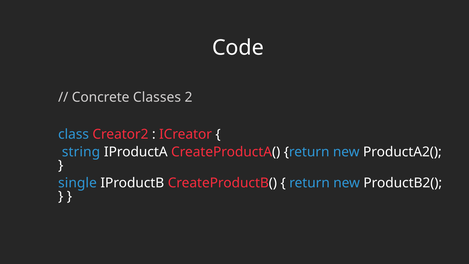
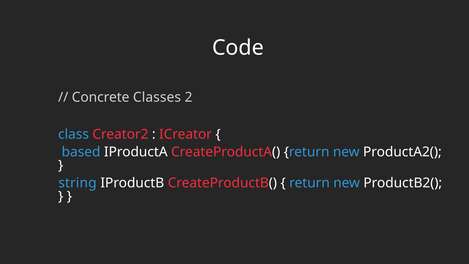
string: string -> based
single: single -> string
